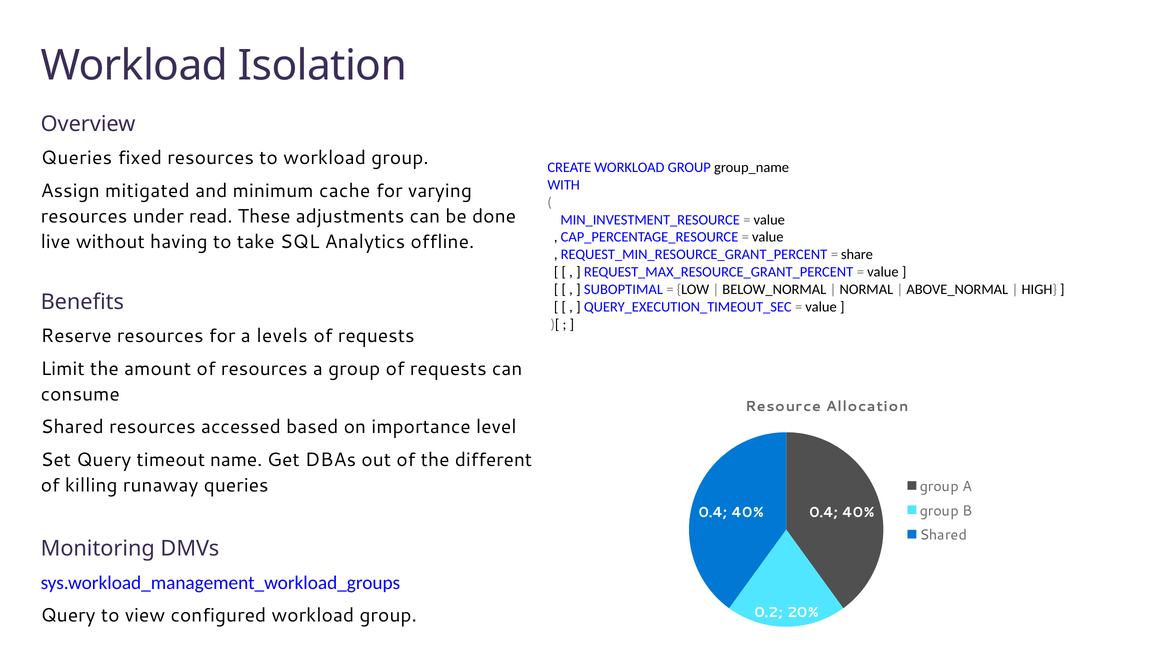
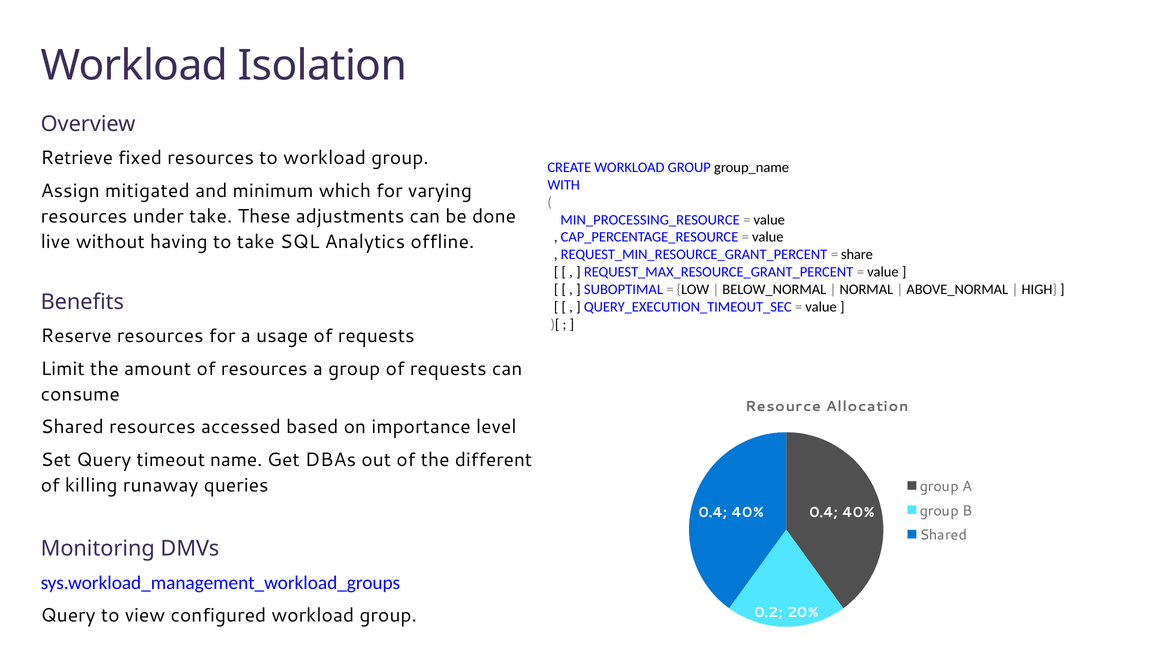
Queries at (77, 158): Queries -> Retrieve
cache: cache -> which
under read: read -> take
MIN_INVESTMENT_RESOURCE: MIN_INVESTMENT_RESOURCE -> MIN_PROCESSING_RESOURCE
levels: levels -> usage
